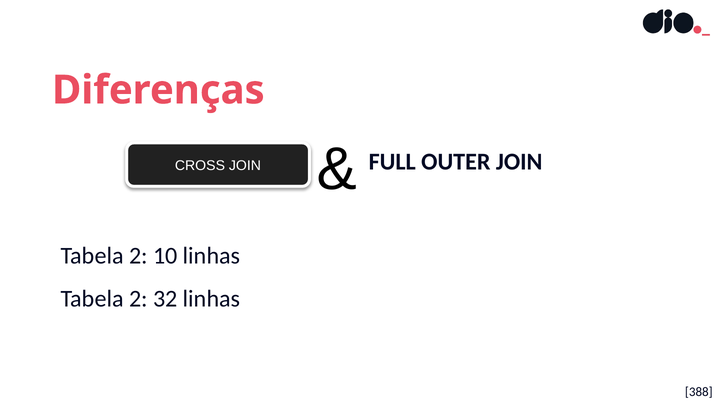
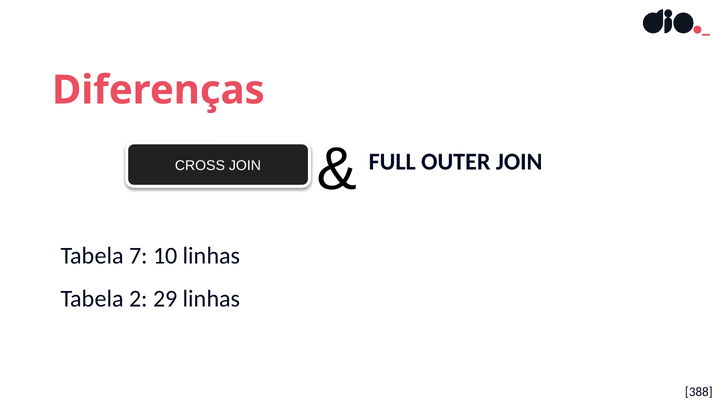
2 at (138, 256): 2 -> 7
32: 32 -> 29
